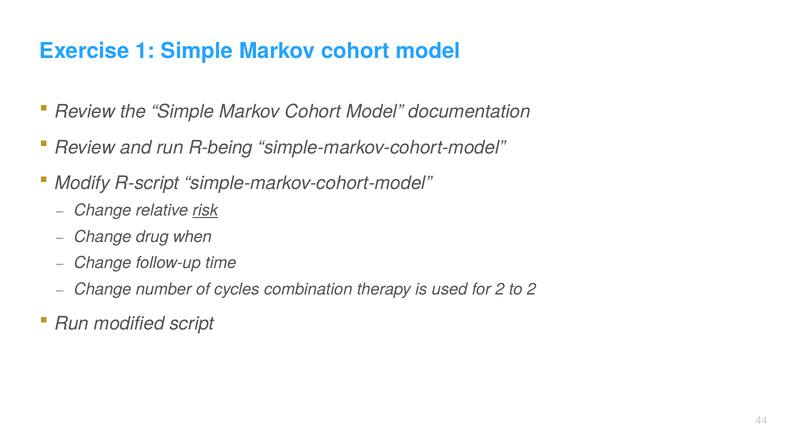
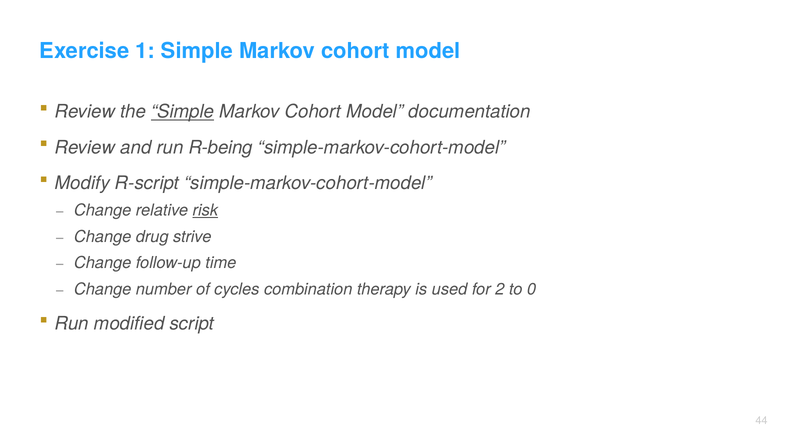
Simple at (183, 112) underline: none -> present
when: when -> strive
to 2: 2 -> 0
